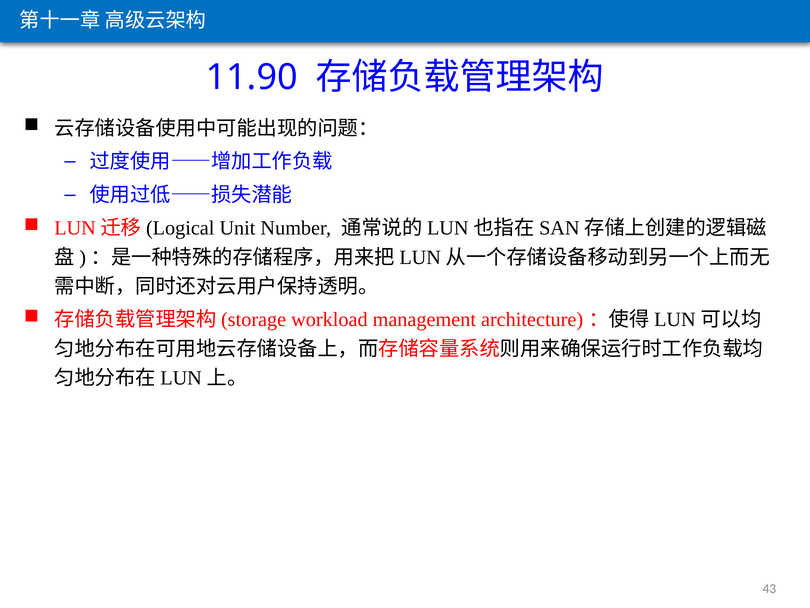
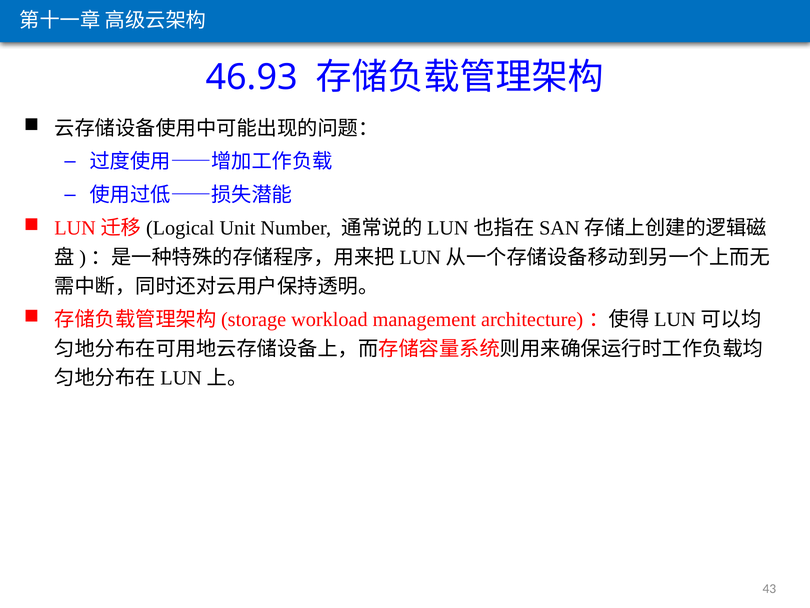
11.90: 11.90 -> 46.93
